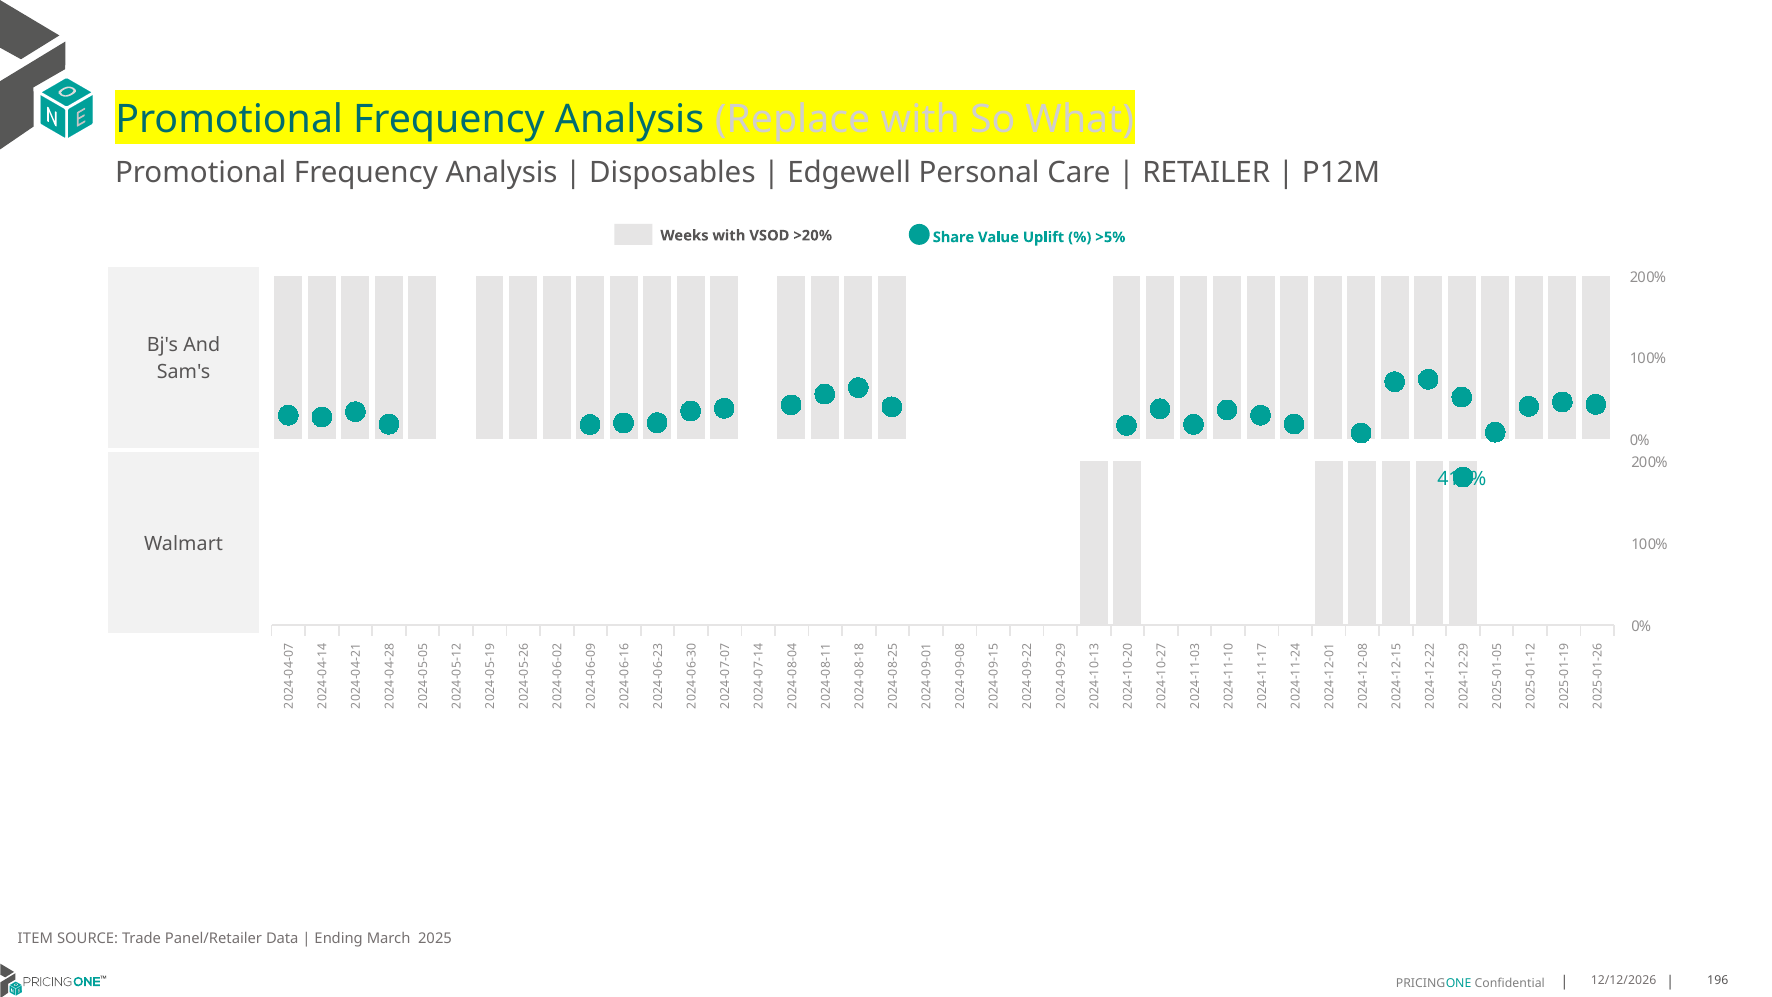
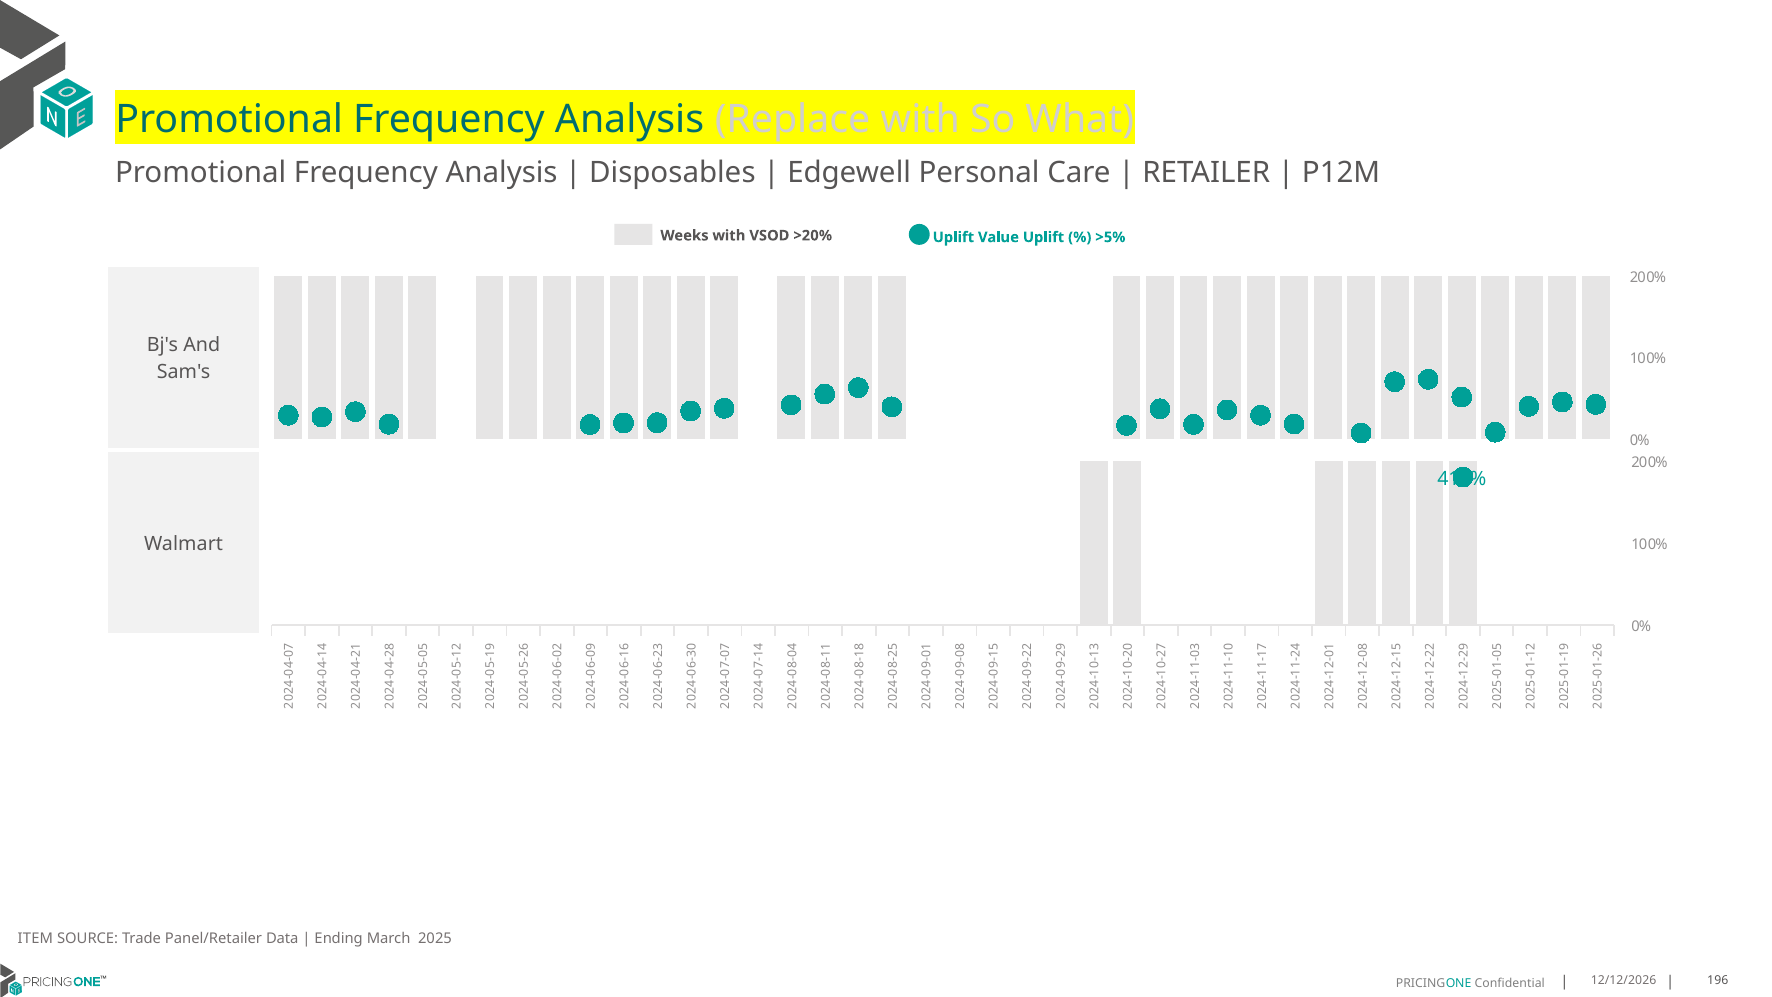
Share at (953, 237): Share -> Uplift
